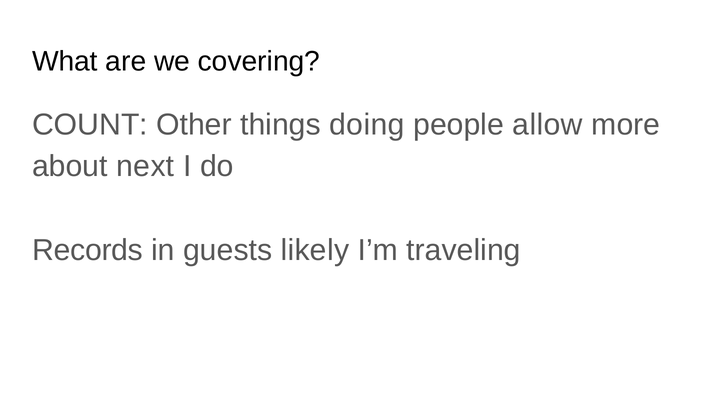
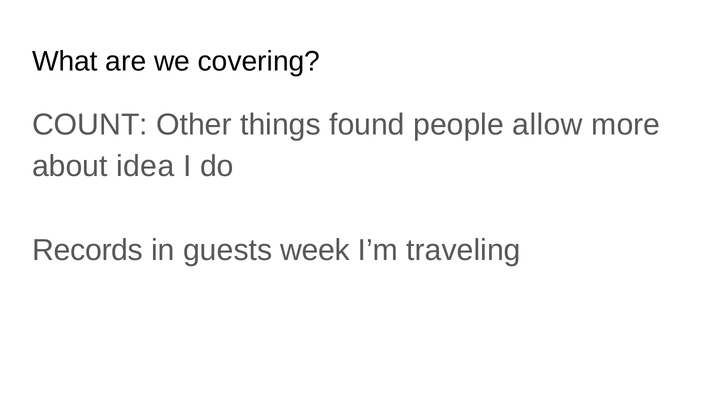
doing: doing -> found
next: next -> idea
likely: likely -> week
